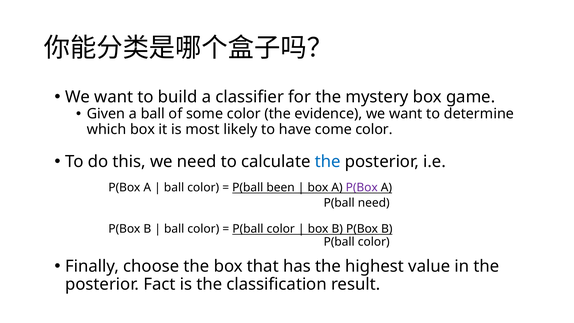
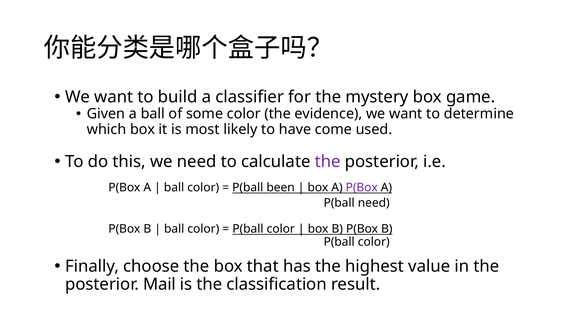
come color: color -> used
the at (328, 162) colour: blue -> purple
Fact: Fact -> Mail
